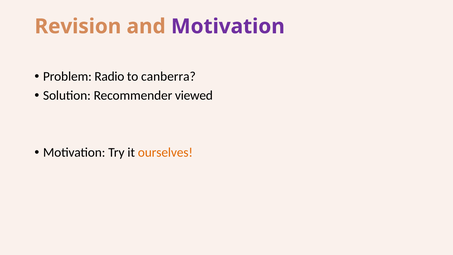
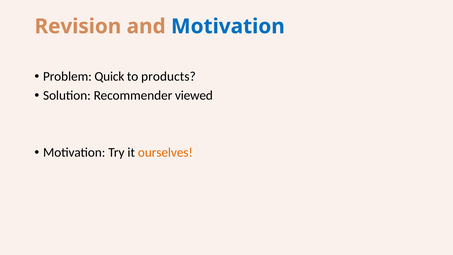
Motivation at (228, 26) colour: purple -> blue
Radio: Radio -> Quick
canberra: canberra -> products
